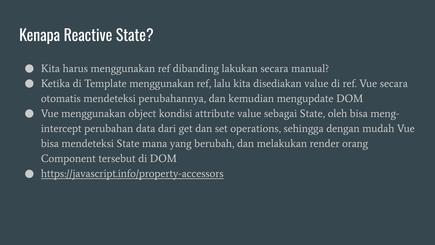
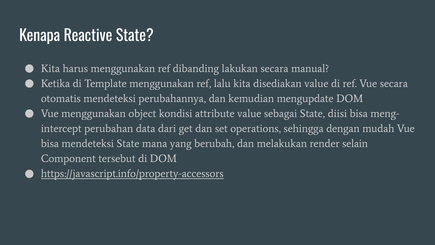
oleh: oleh -> diisi
orang: orang -> selain
